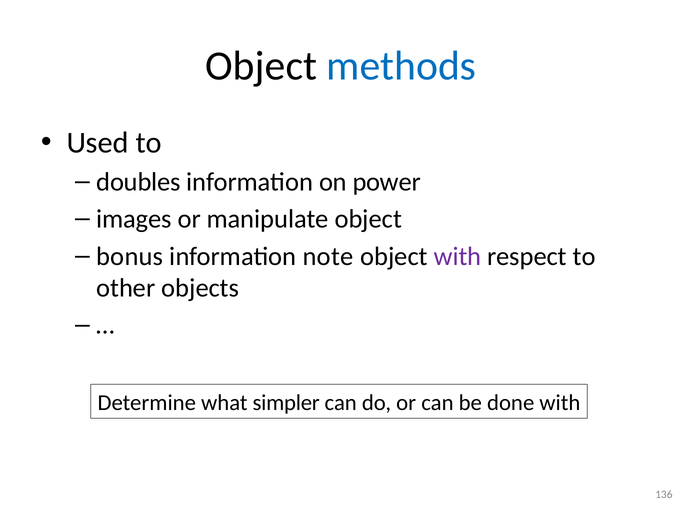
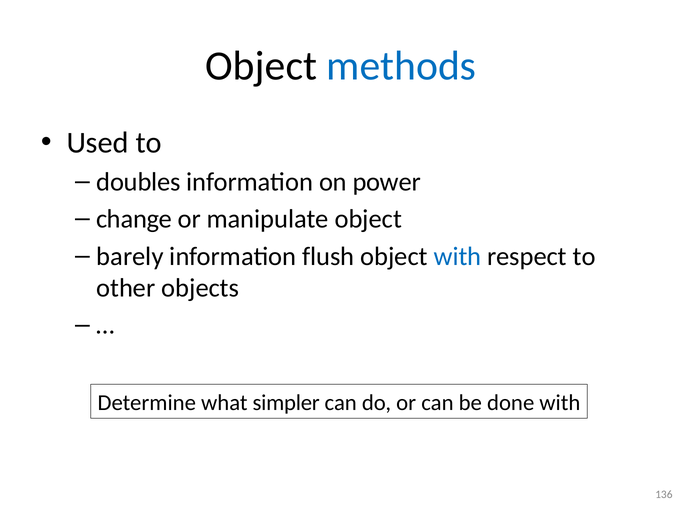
images: images -> change
bonus: bonus -> barely
note: note -> flush
with at (457, 257) colour: purple -> blue
